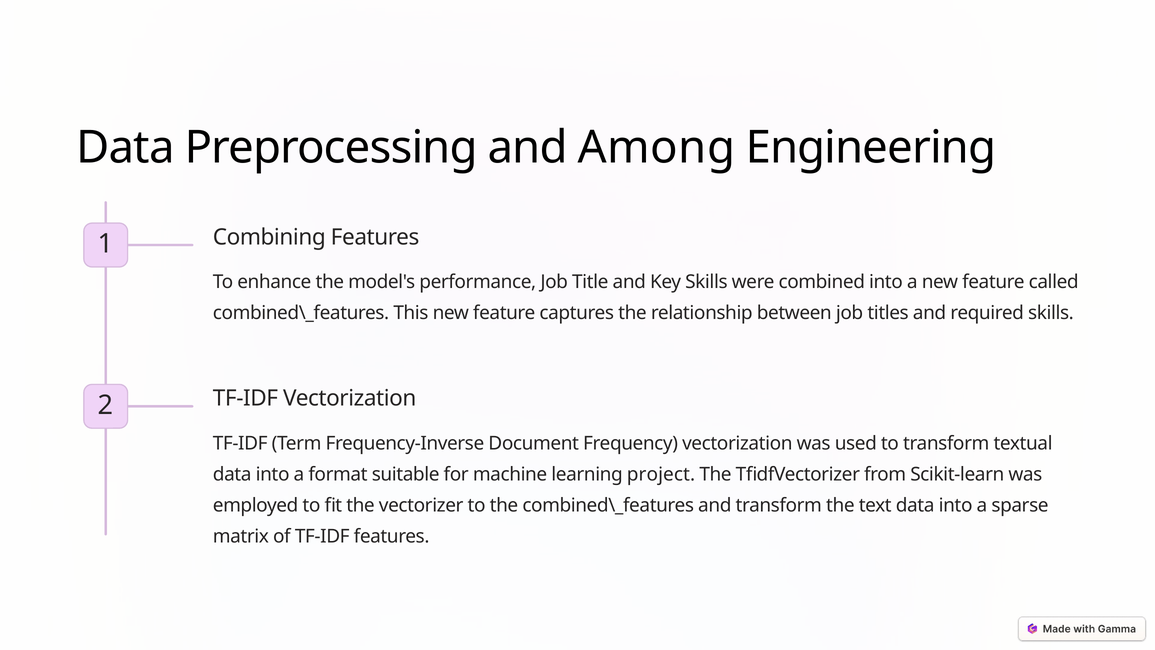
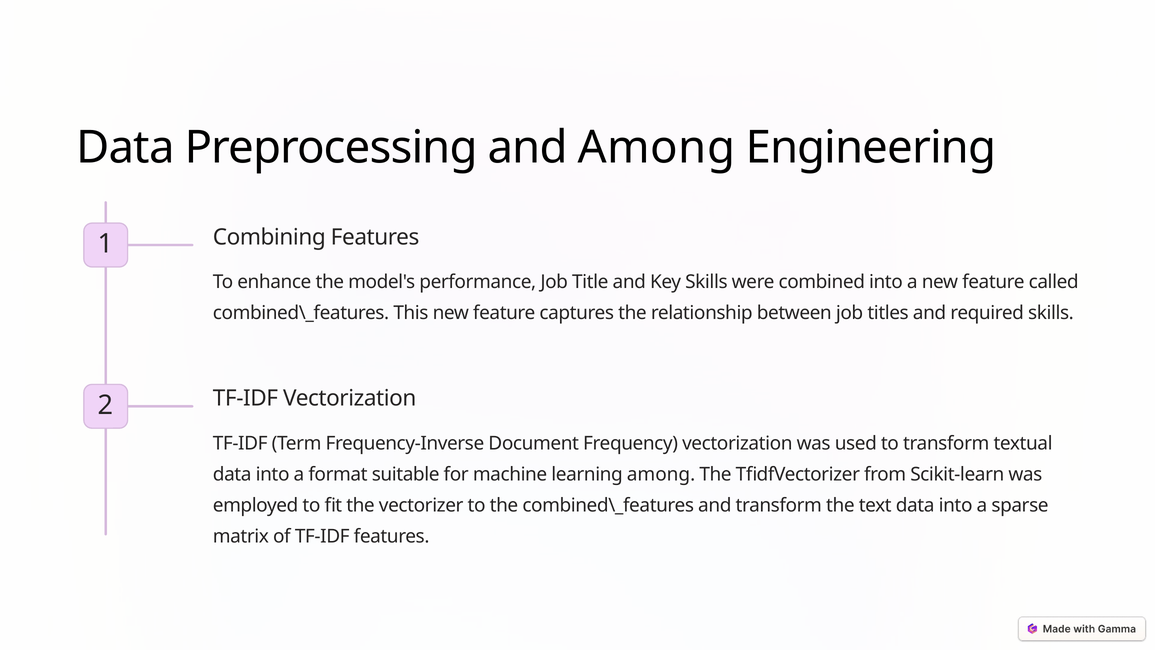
learning project: project -> among
